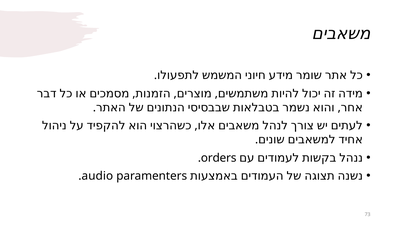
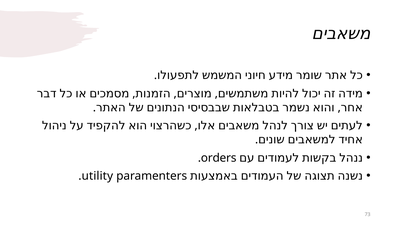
audio: audio -> utility
